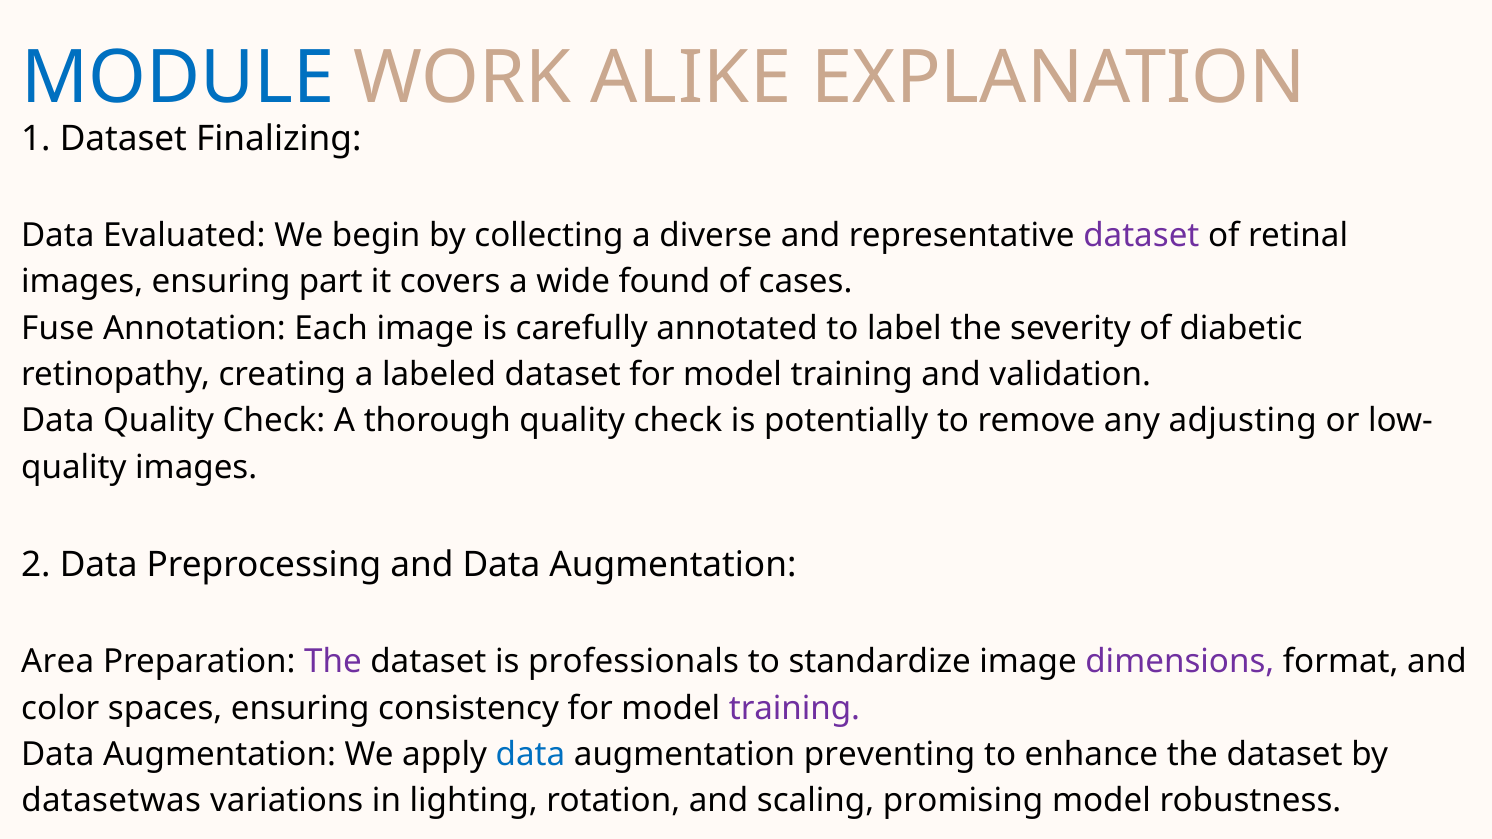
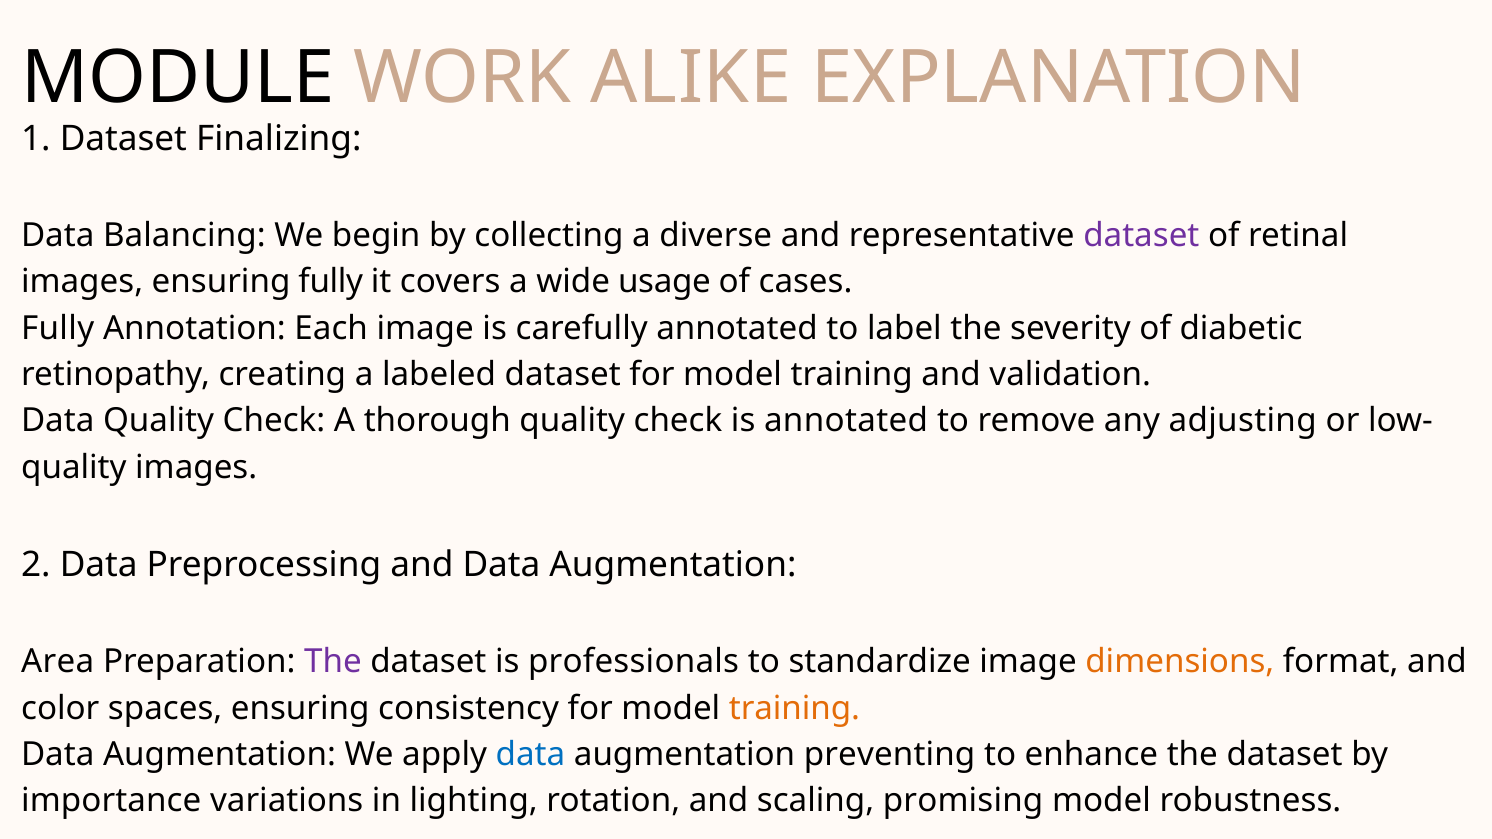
MODULE colour: blue -> black
Evaluated: Evaluated -> Balancing
ensuring part: part -> fully
found: found -> usage
Fuse at (58, 328): Fuse -> Fully
is potentially: potentially -> annotated
dimensions colour: purple -> orange
training at (794, 708) colour: purple -> orange
datasetwas: datasetwas -> importance
